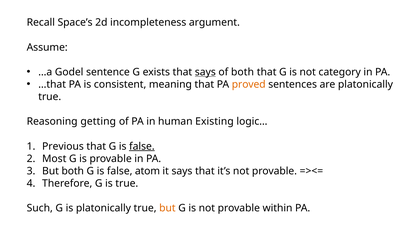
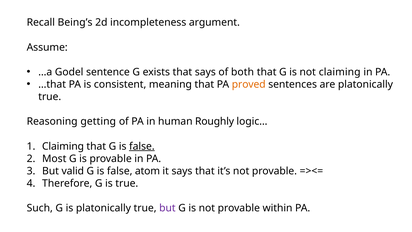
Space’s: Space’s -> Being’s
says at (205, 72) underline: present -> none
not category: category -> claiming
Existing: Existing -> Roughly
Previous at (63, 146): Previous -> Claiming
But both: both -> valid
but at (167, 208) colour: orange -> purple
